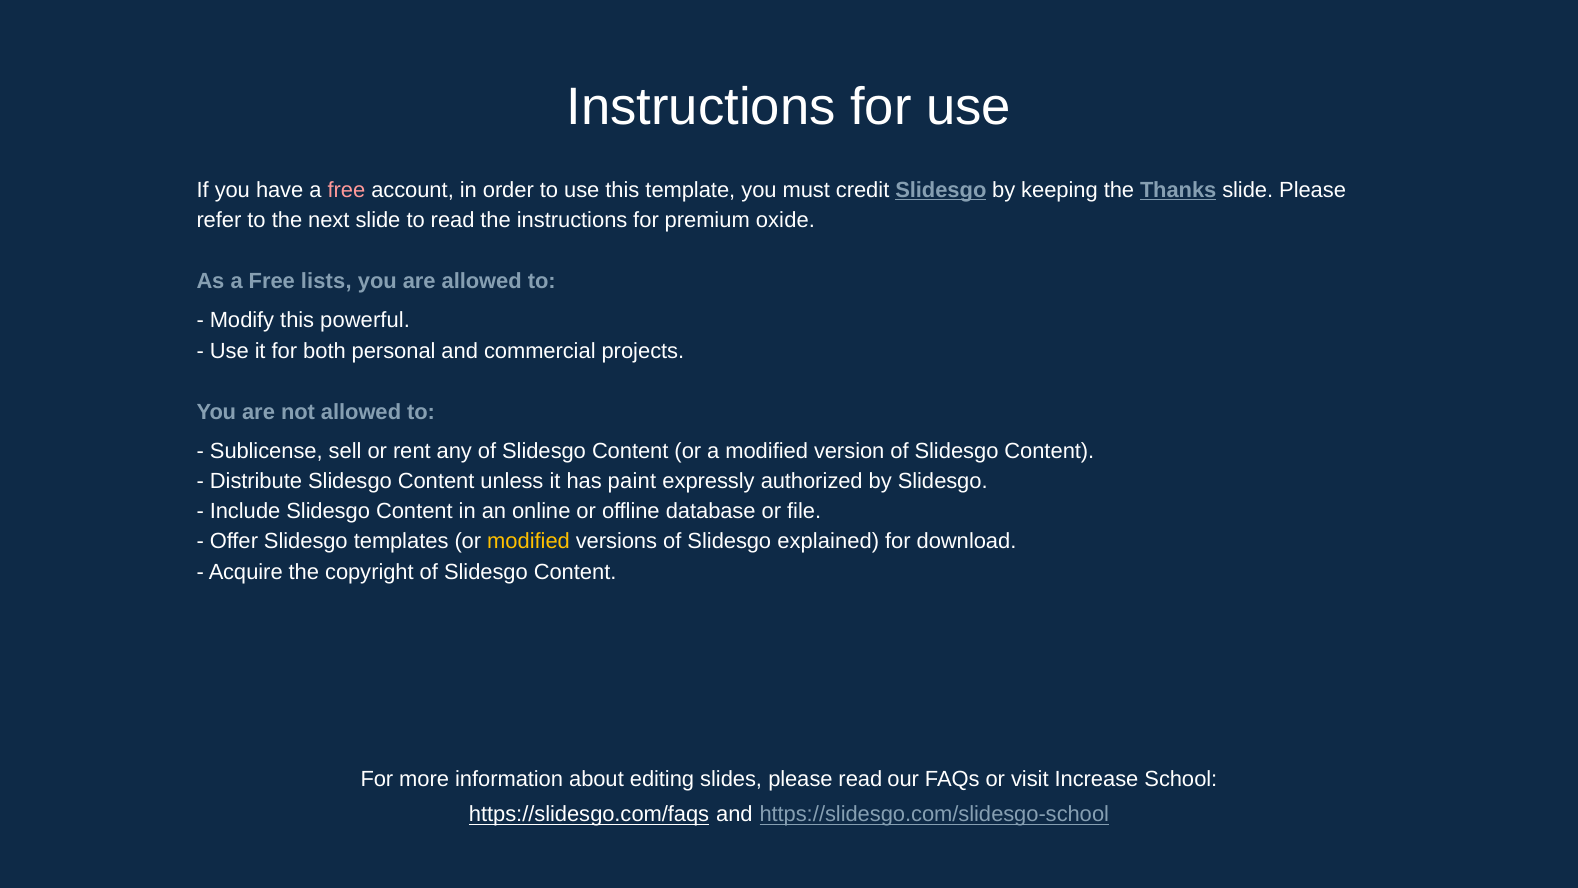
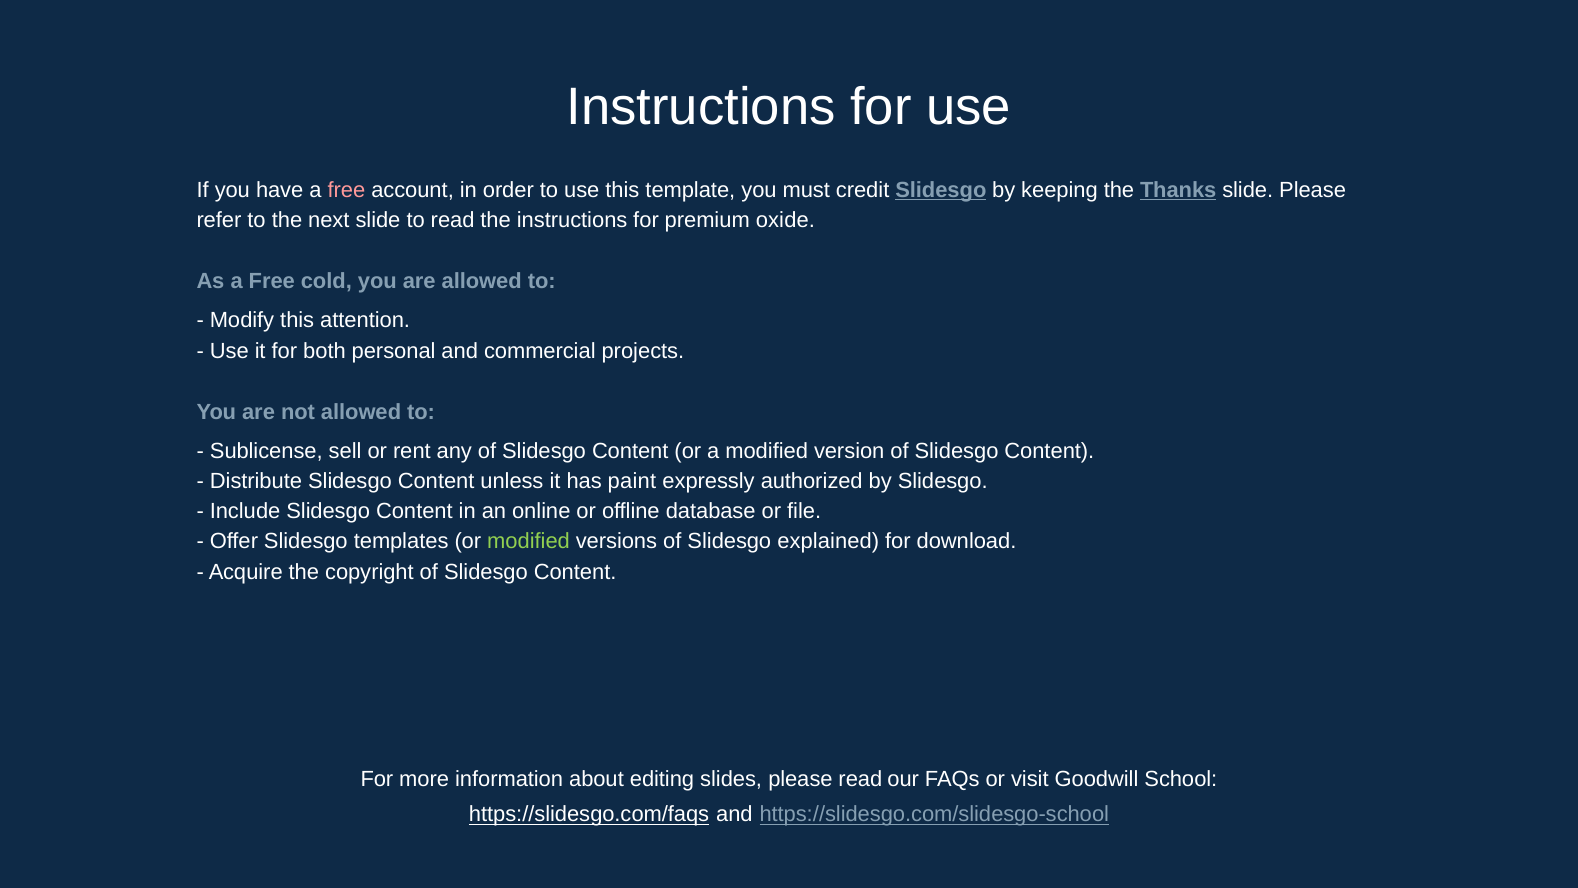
lists: lists -> cold
powerful: powerful -> attention
modified at (529, 541) colour: yellow -> light green
Increase: Increase -> Goodwill
